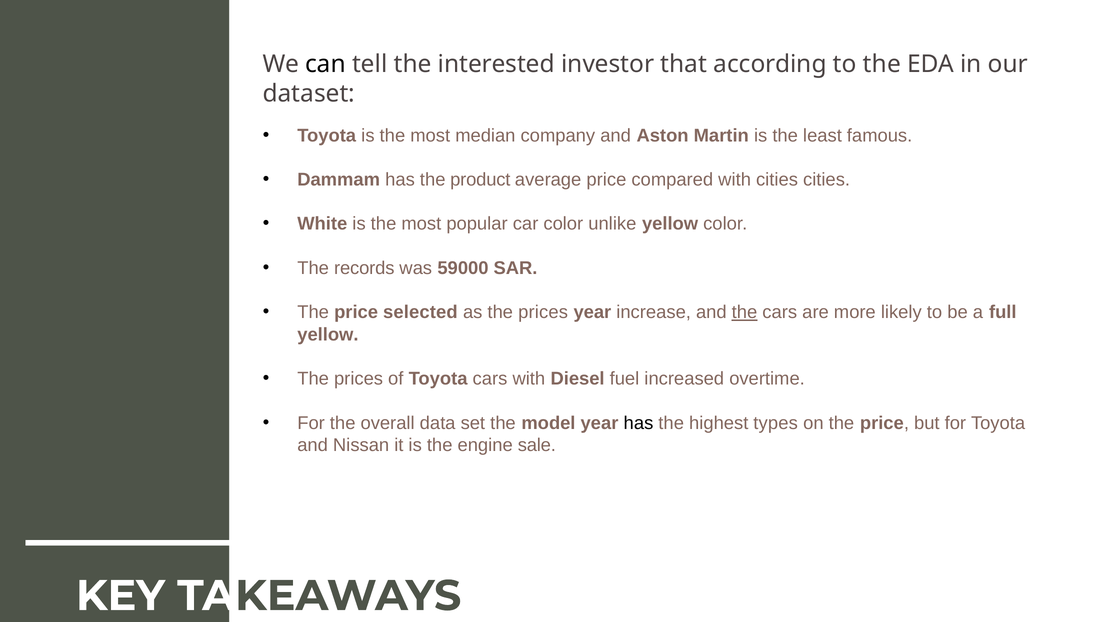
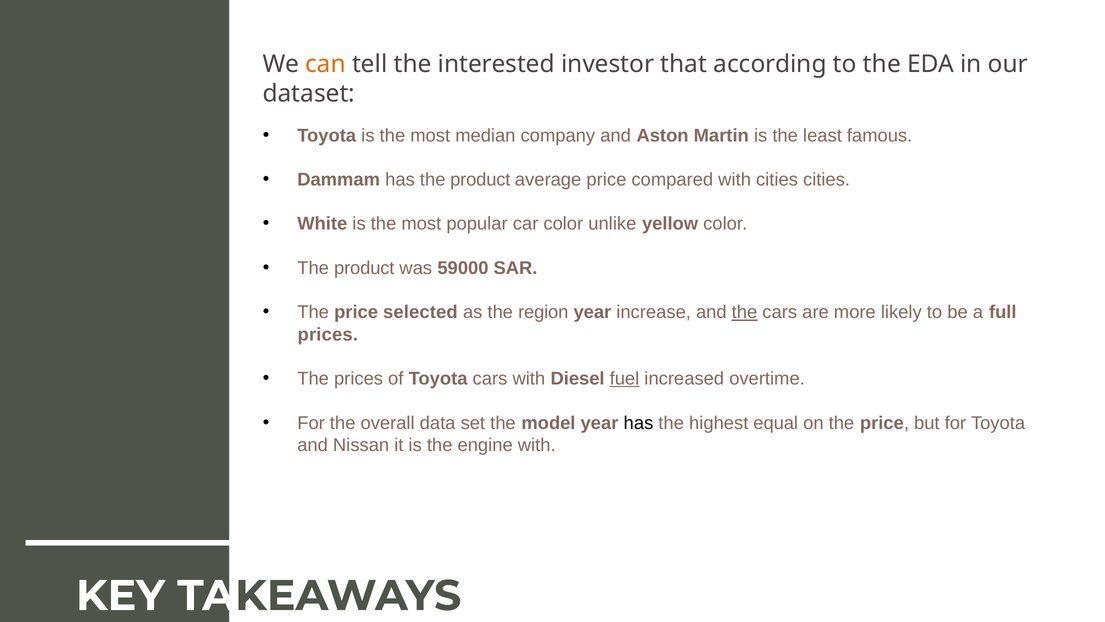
can colour: black -> orange
records at (364, 268): records -> product
as the prices: prices -> region
yellow at (328, 334): yellow -> prices
fuel underline: none -> present
types: types -> equal
engine sale: sale -> with
